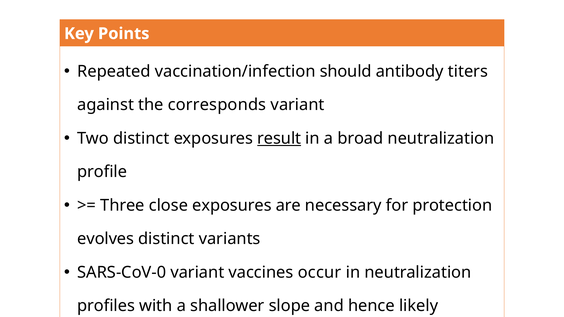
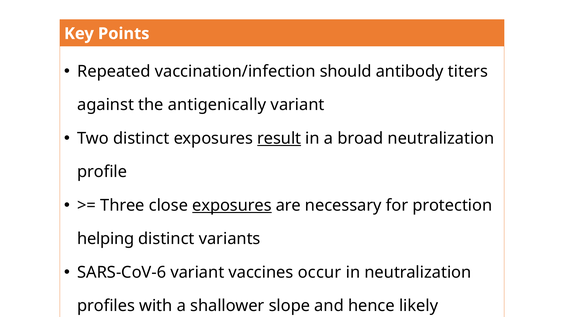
corresponds: corresponds -> antigenically
exposures at (232, 206) underline: none -> present
evolves: evolves -> helping
SARS-CoV-0: SARS-CoV-0 -> SARS-CoV-6
